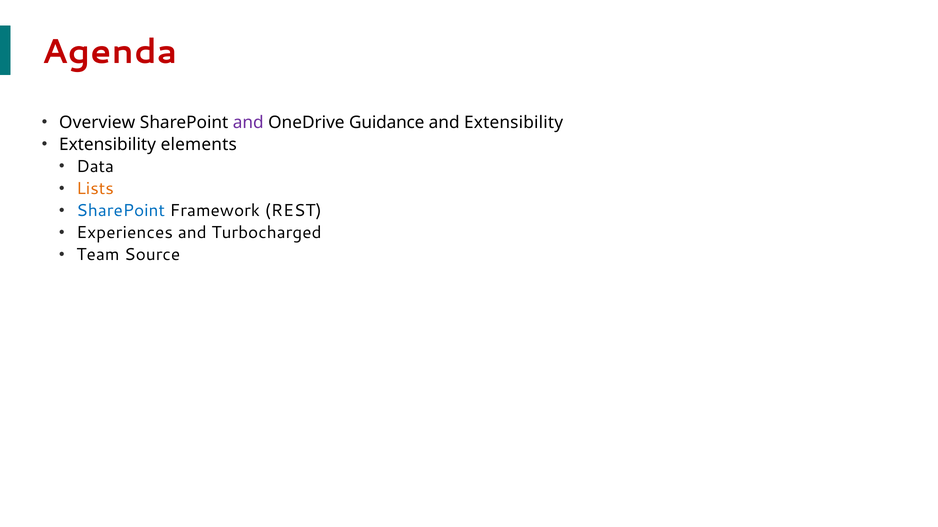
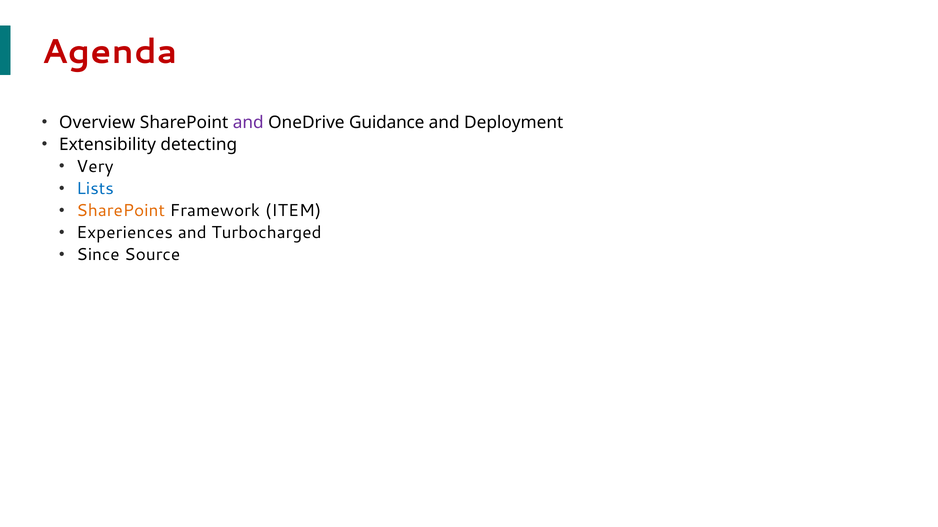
and Extensibility: Extensibility -> Deployment
elements: elements -> detecting
Data: Data -> Very
Lists colour: orange -> blue
SharePoint at (121, 211) colour: blue -> orange
REST: REST -> ITEM
Team: Team -> Since
